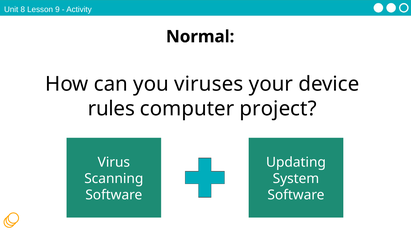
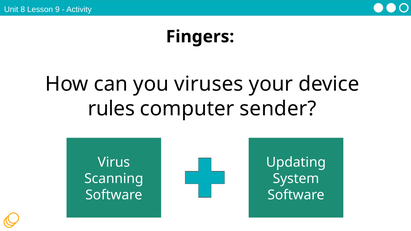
Normal: Normal -> Fingers
project: project -> sender
